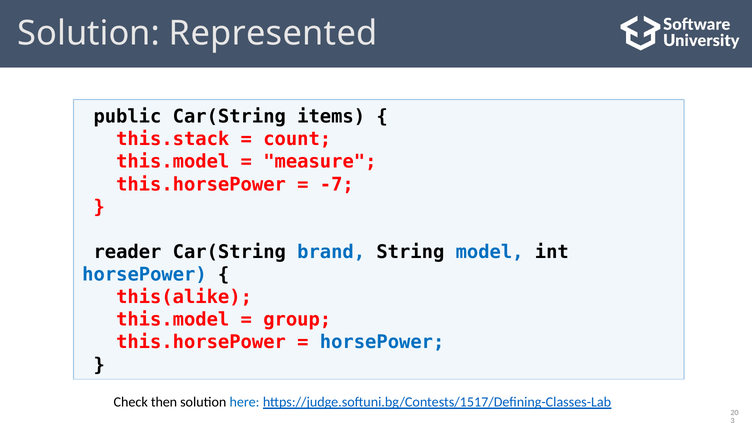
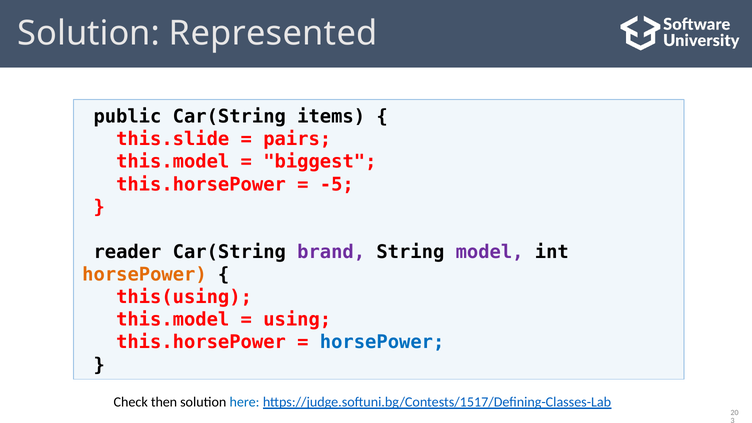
this.stack: this.stack -> this.slide
count: count -> pairs
measure: measure -> biggest
-7: -7 -> -5
brand colour: blue -> purple
model colour: blue -> purple
horsePower at (144, 275) colour: blue -> orange
this(alike: this(alike -> this(using
group: group -> using
